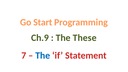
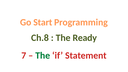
Ch.9: Ch.9 -> Ch.8
These: These -> Ready
The at (43, 56) colour: blue -> green
